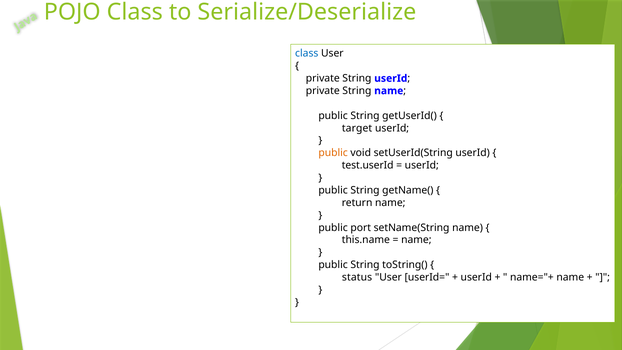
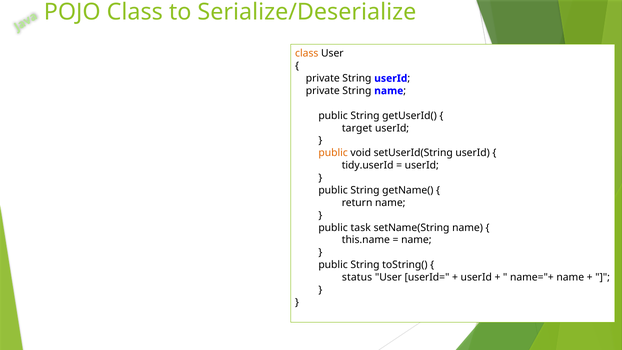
class at (307, 53) colour: blue -> orange
test.userId: test.userId -> tidy.userId
port: port -> task
